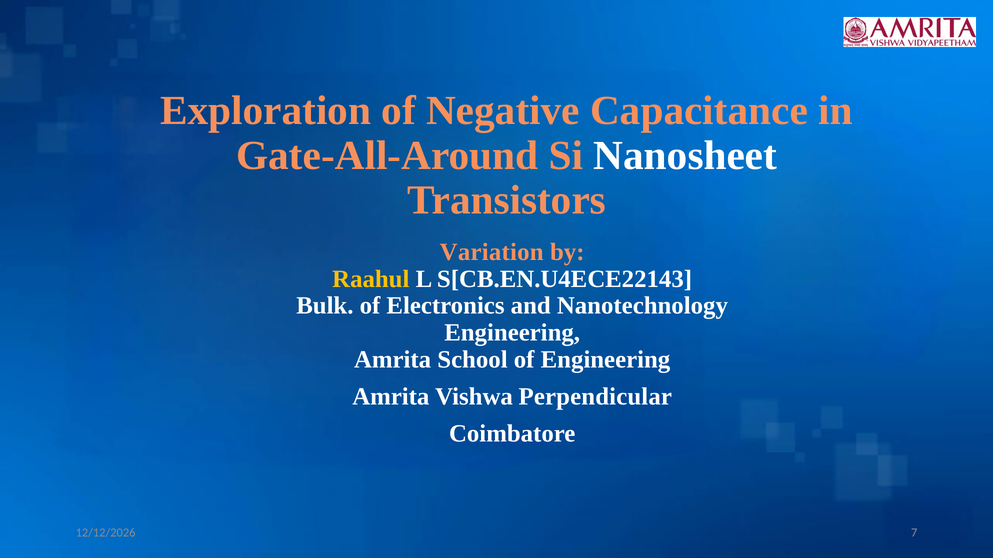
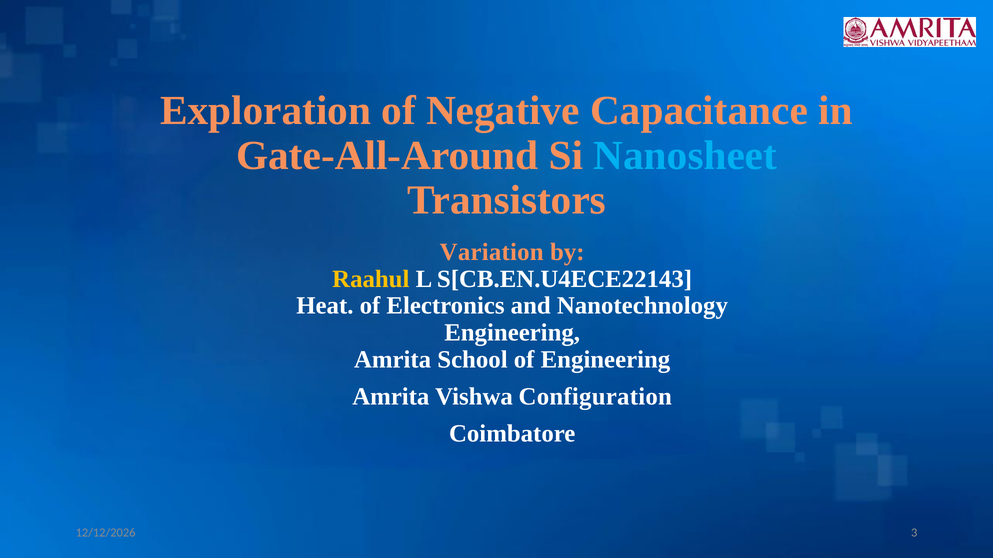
Nanosheet colour: white -> light blue
Bulk: Bulk -> Heat
Perpendicular: Perpendicular -> Configuration
7: 7 -> 3
